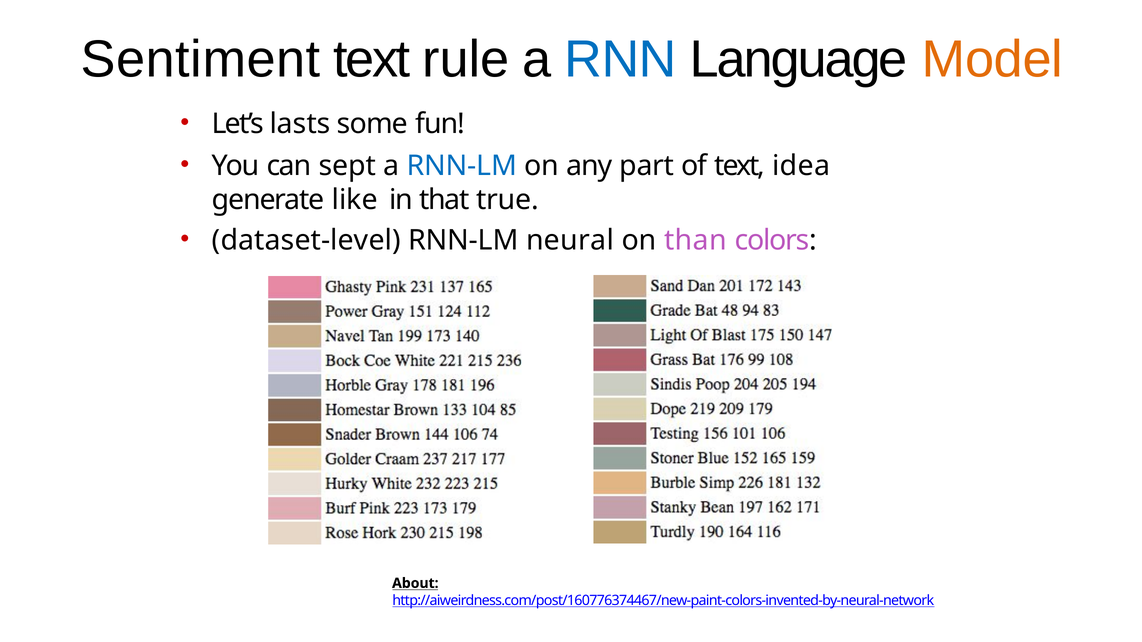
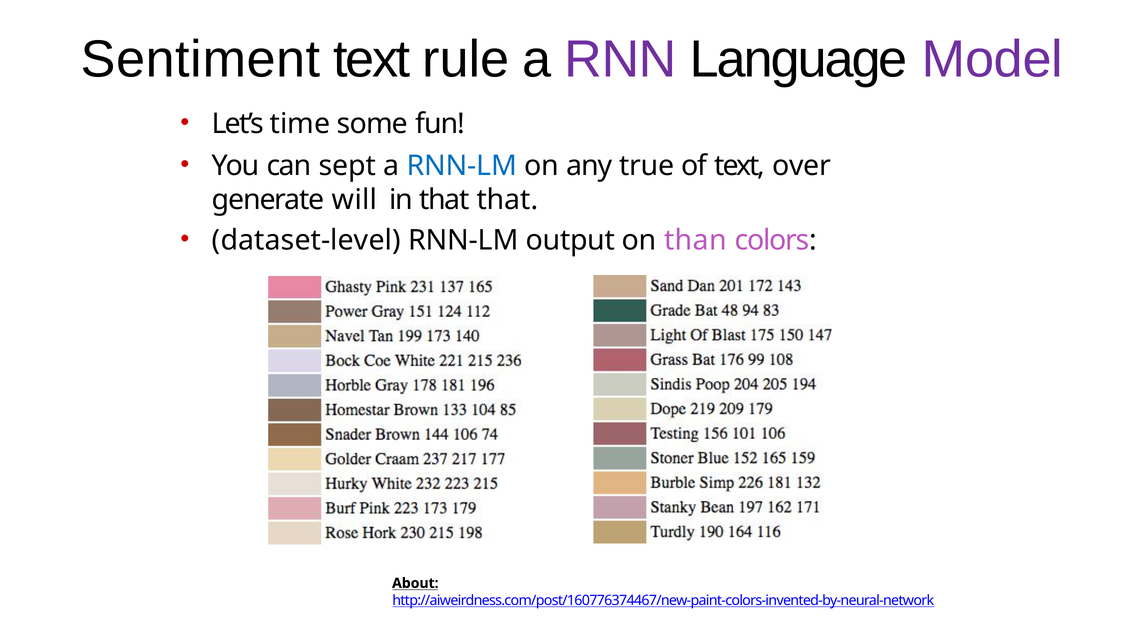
RNN colour: blue -> purple
Model colour: orange -> purple
lasts: lasts -> time
part: part -> true
idea: idea -> over
like: like -> will
that true: true -> that
neural: neural -> output
